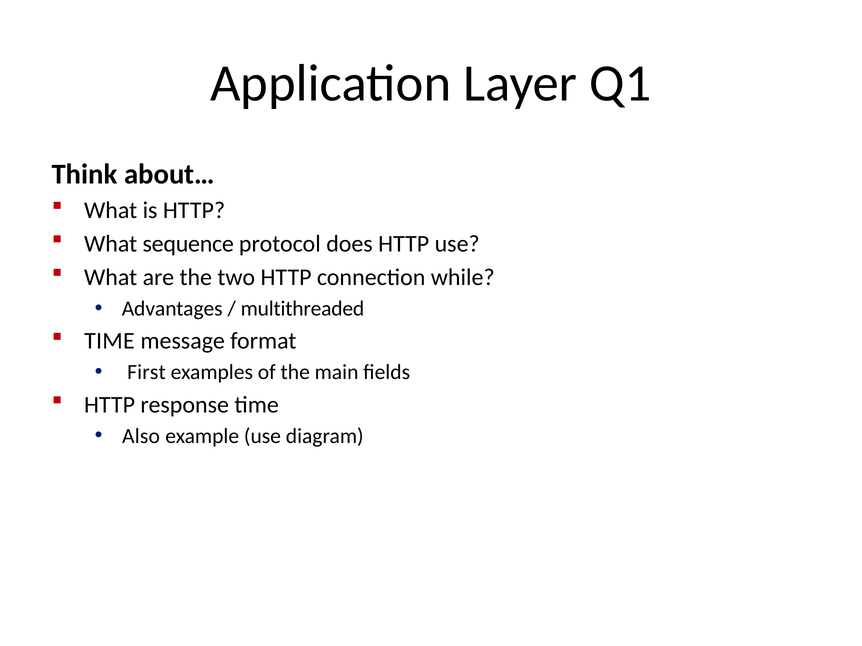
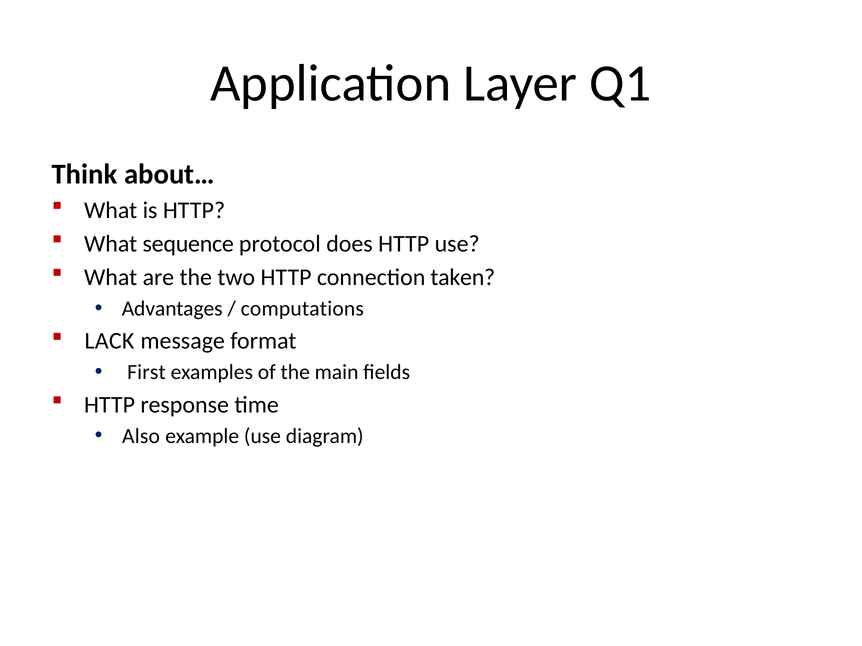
while: while -> taken
multithreaded: multithreaded -> computations
TIME at (109, 341): TIME -> LACK
